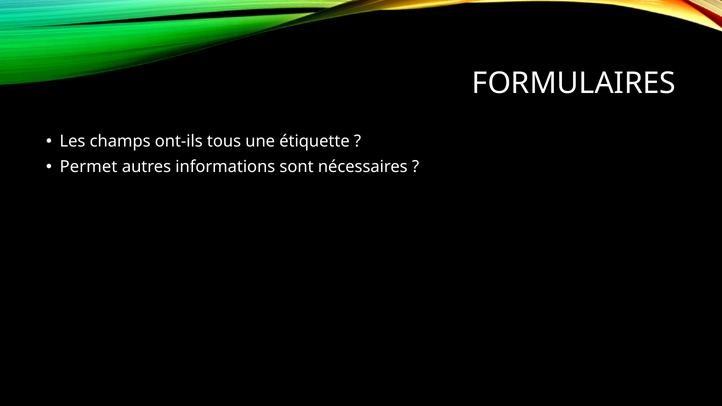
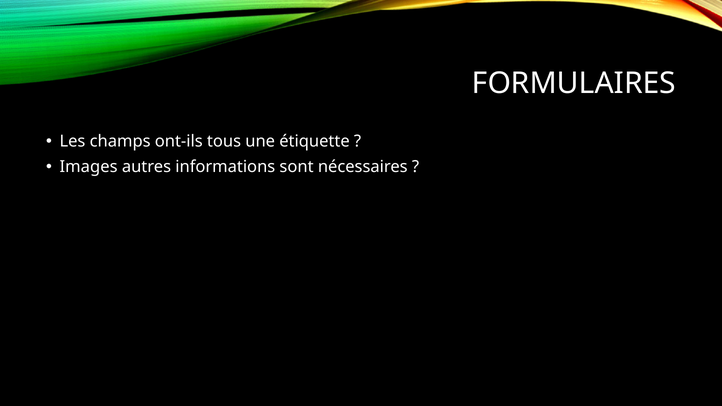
Permet: Permet -> Images
